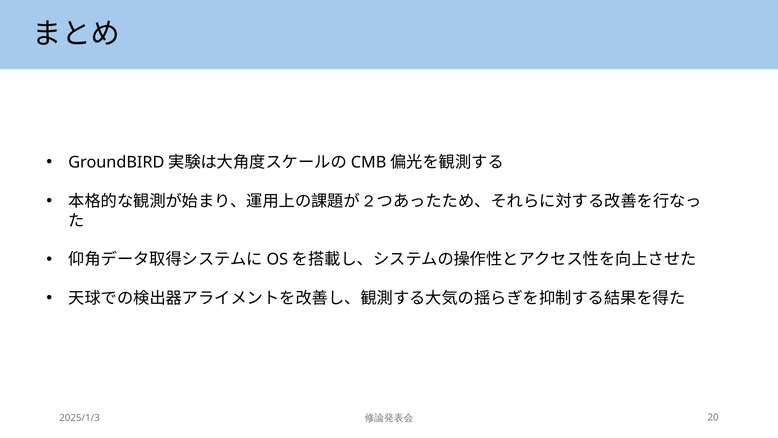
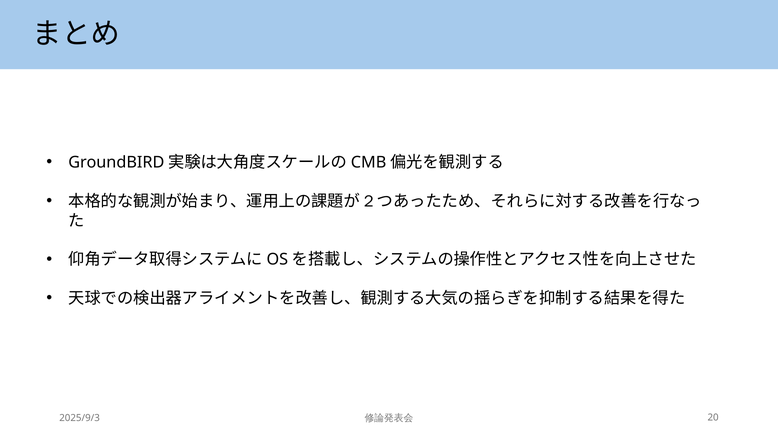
2025/1/3: 2025/1/3 -> 2025/9/3
